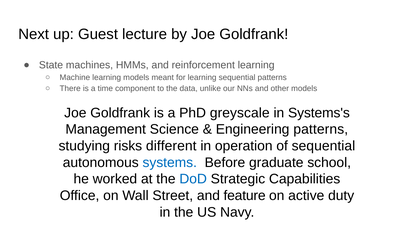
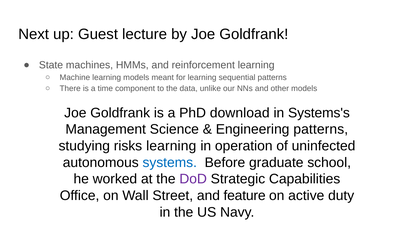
greyscale: greyscale -> download
risks different: different -> learning
of sequential: sequential -> uninfected
DoD colour: blue -> purple
